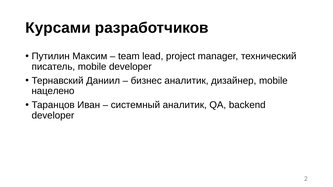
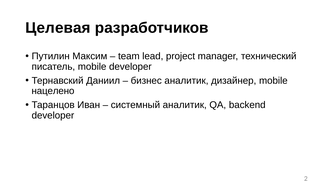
Курсами: Курсами -> Целевая
